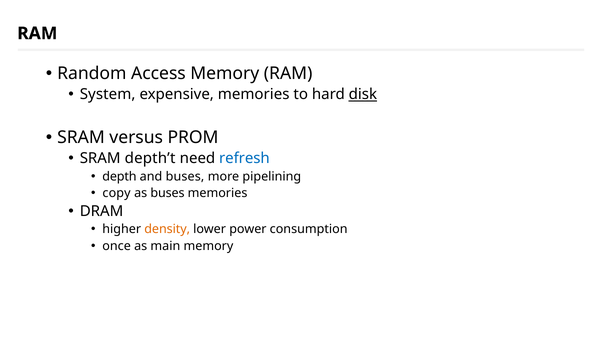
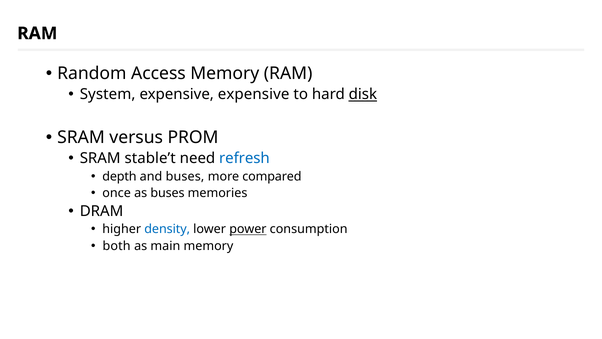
expensive memories: memories -> expensive
depth’t: depth’t -> stable’t
pipelining: pipelining -> compared
copy: copy -> once
density colour: orange -> blue
power underline: none -> present
once: once -> both
